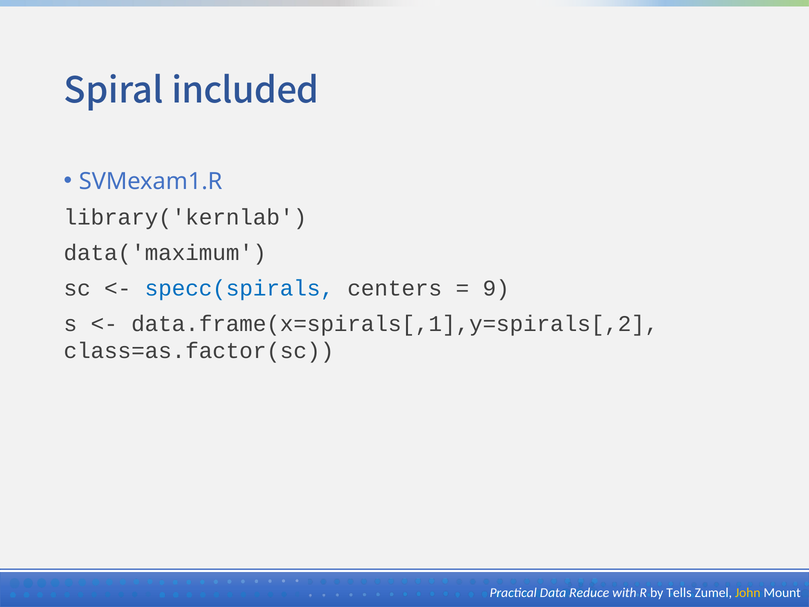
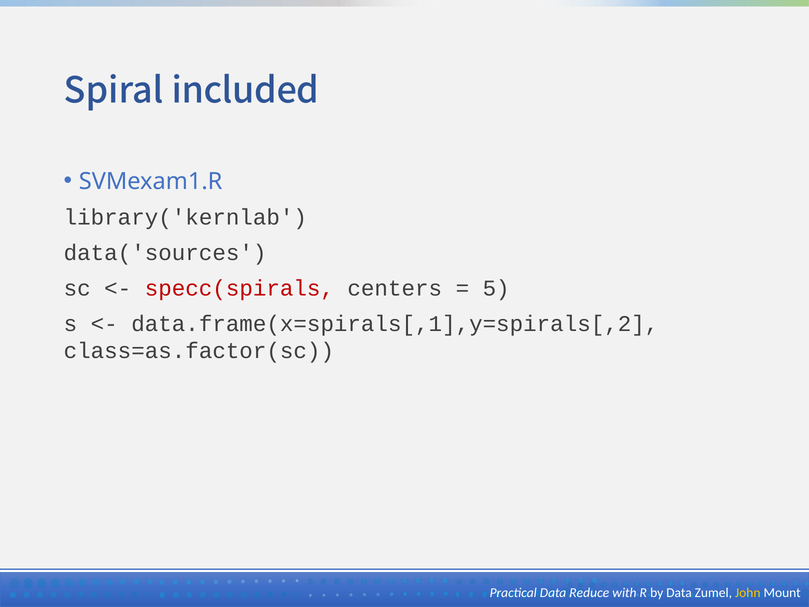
data('maximum: data('maximum -> data('sources
specc(spirals colour: blue -> red
9: 9 -> 5
by Tells: Tells -> Data
